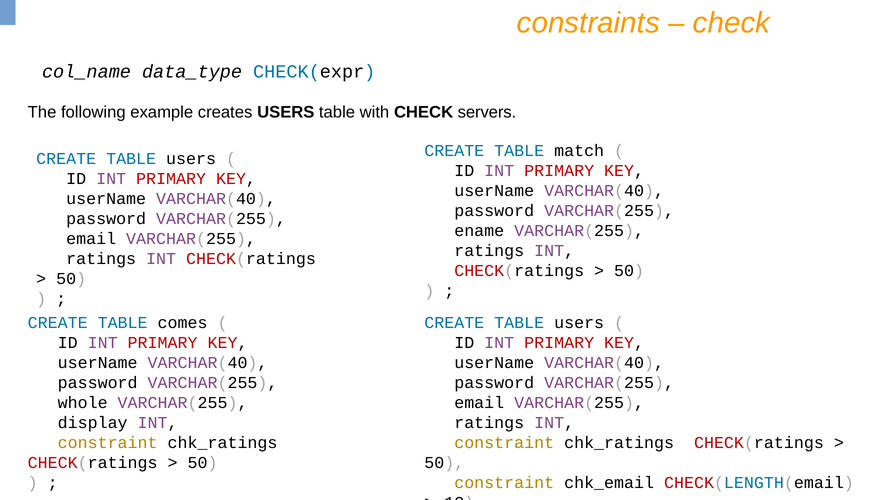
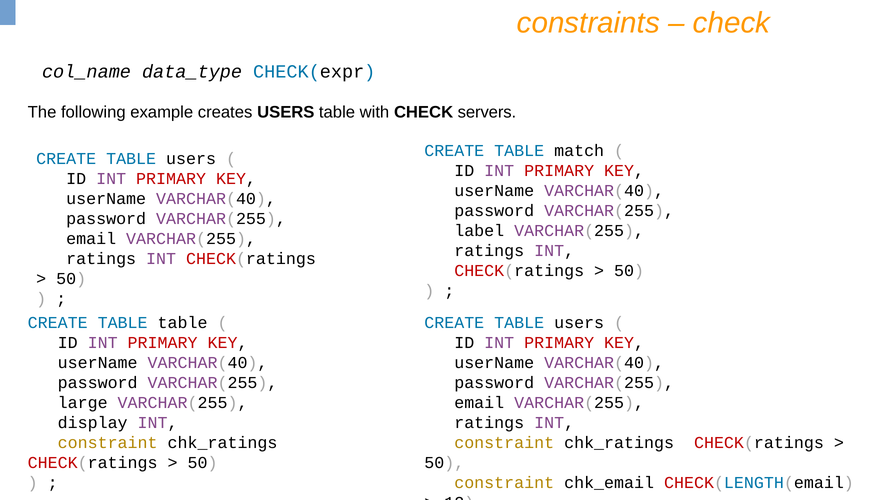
ename: ename -> label
TABLE comes: comes -> table
whole: whole -> large
